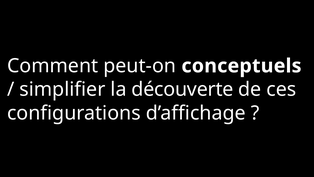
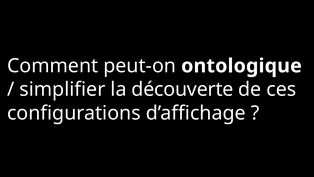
conceptuels: conceptuels -> ontologique
